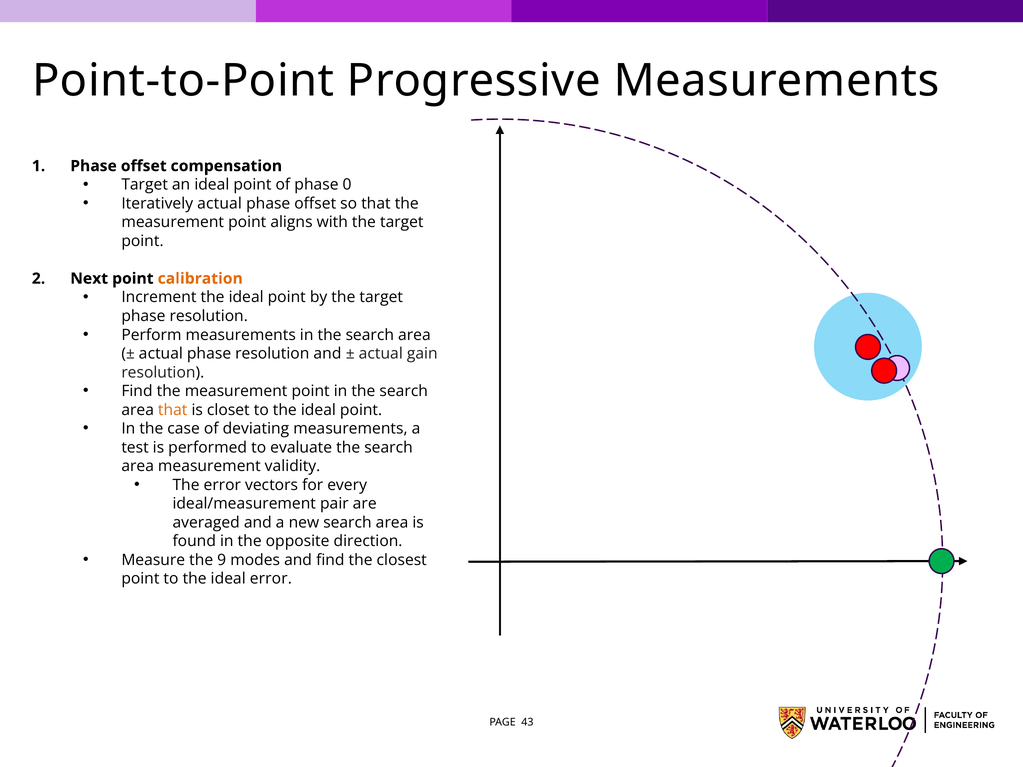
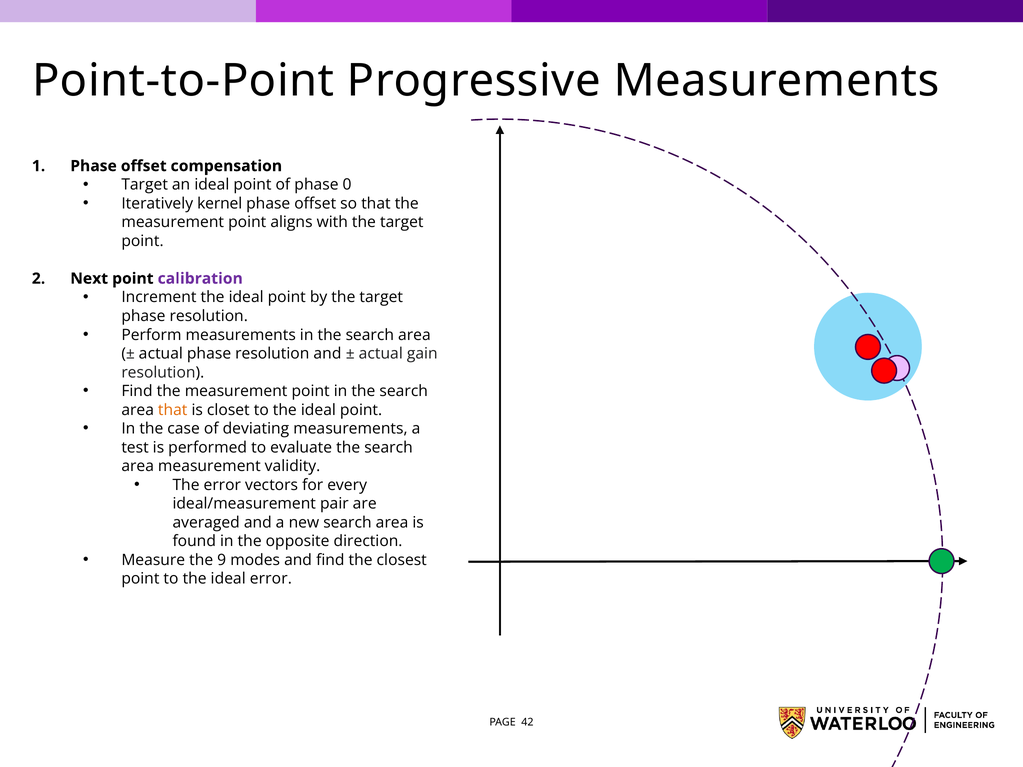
Iteratively actual: actual -> kernel
calibration colour: orange -> purple
43: 43 -> 42
